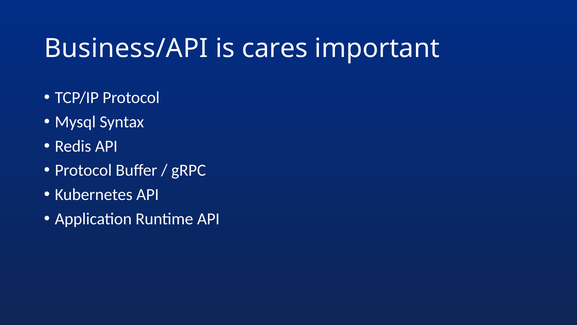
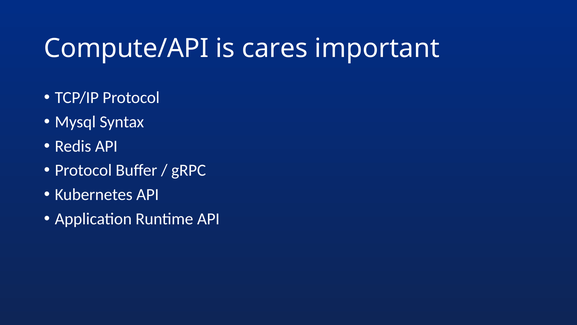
Business/API: Business/API -> Compute/API
